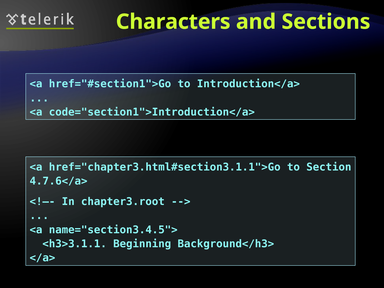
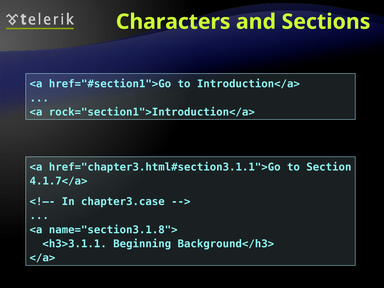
code="section1">Introduction</a>: code="section1">Introduction</a> -> rock="section1">Introduction</a>
4.7.6</a>: 4.7.6</a> -> 4.1.7</a>
chapter3.root: chapter3.root -> chapter3.case
name="section3.4.5">: name="section3.4.5"> -> name="section3.1.8">
